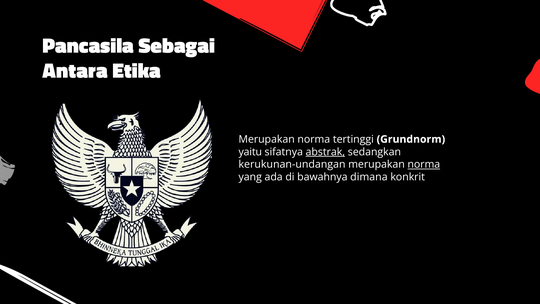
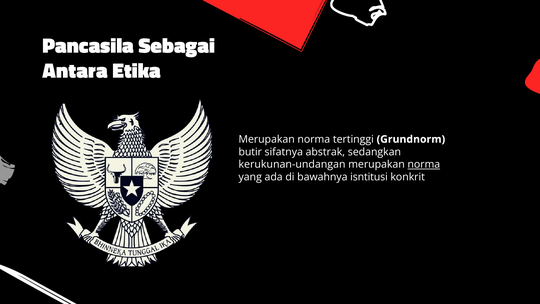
yaitu: yaitu -> butir
abstrak underline: present -> none
dimana: dimana -> isntitusi
